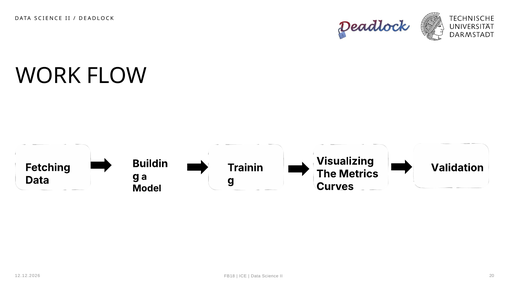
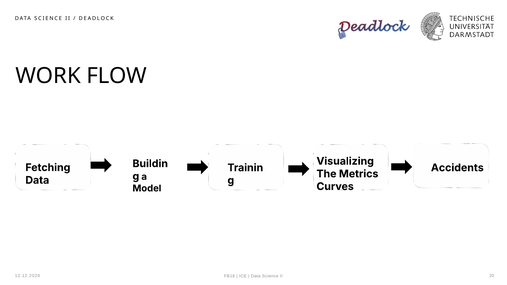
Validation: Validation -> Accidents
